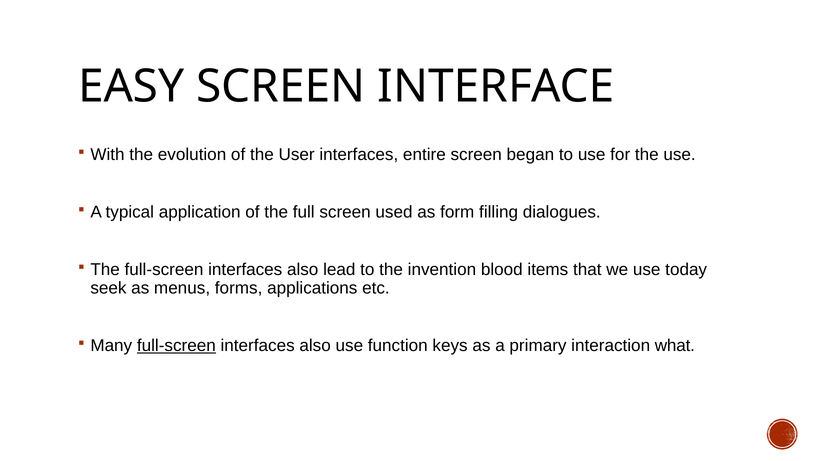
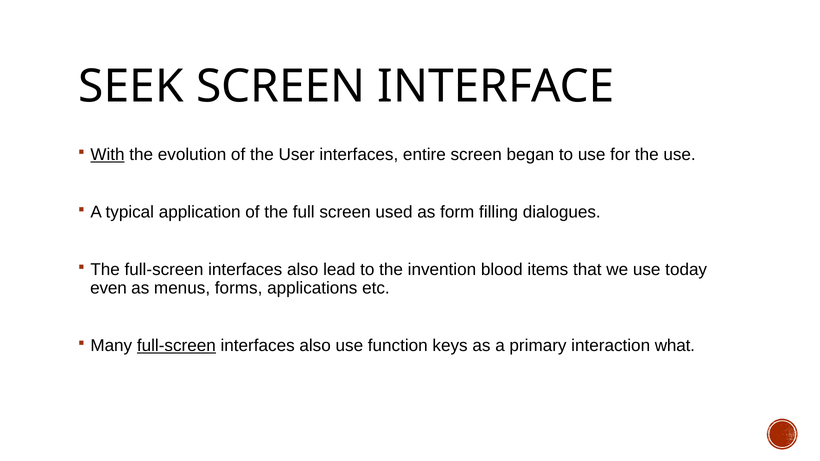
EASY: EASY -> SEEK
With underline: none -> present
seek: seek -> even
